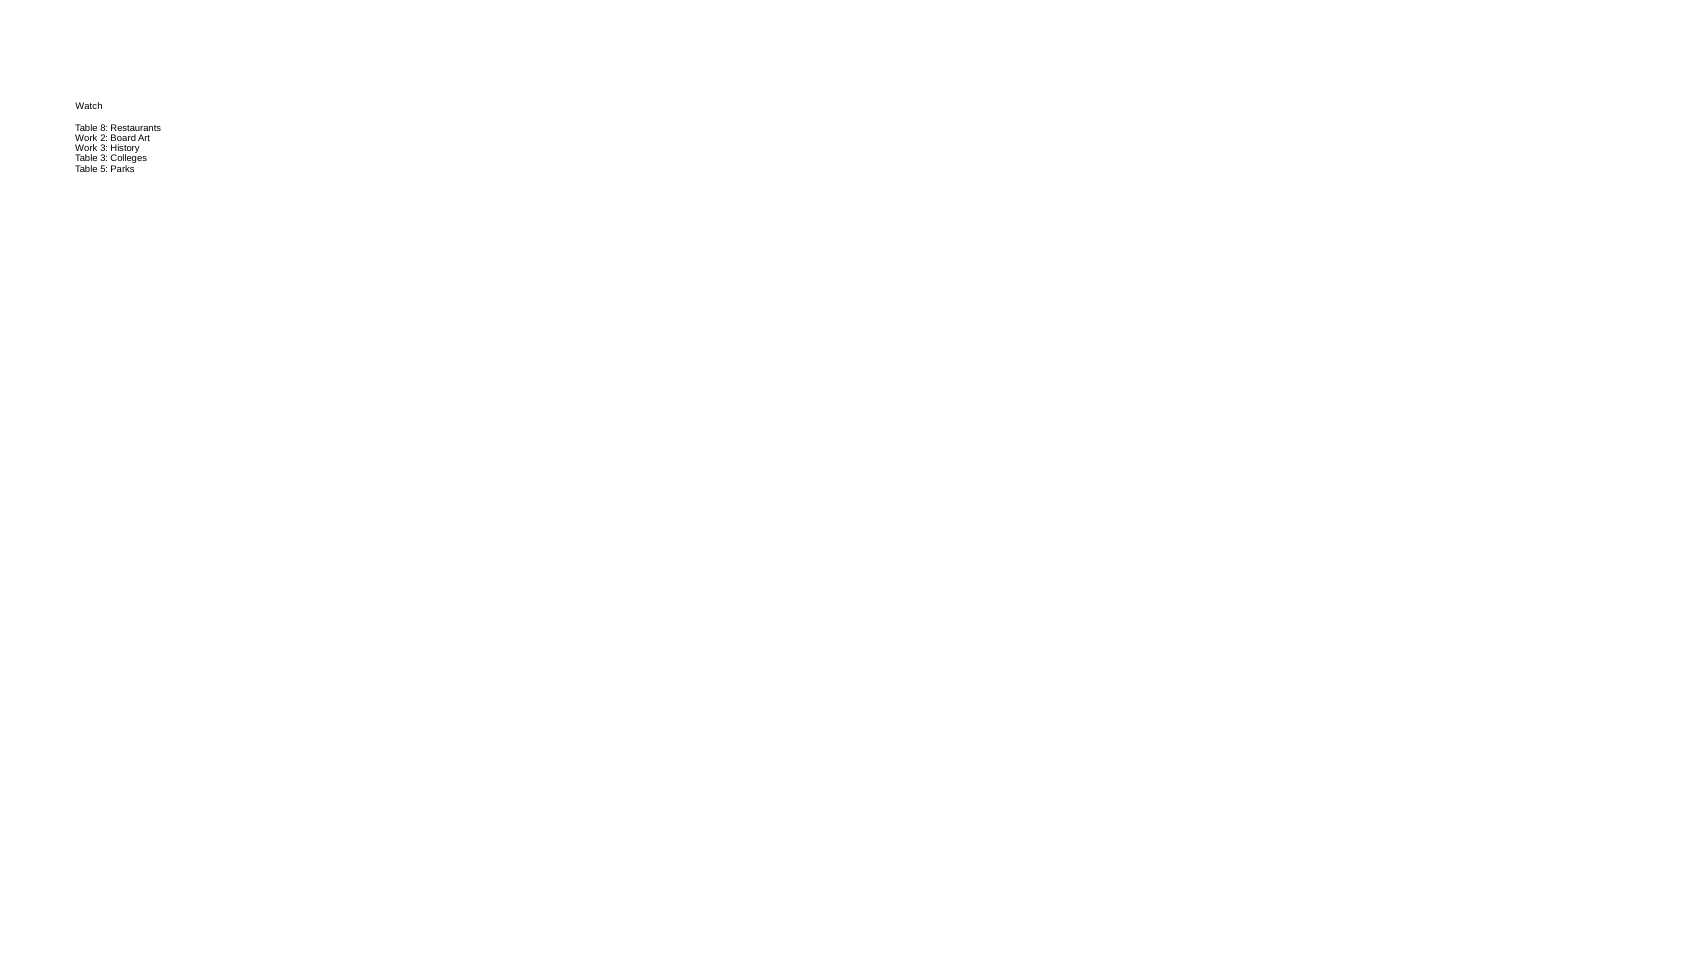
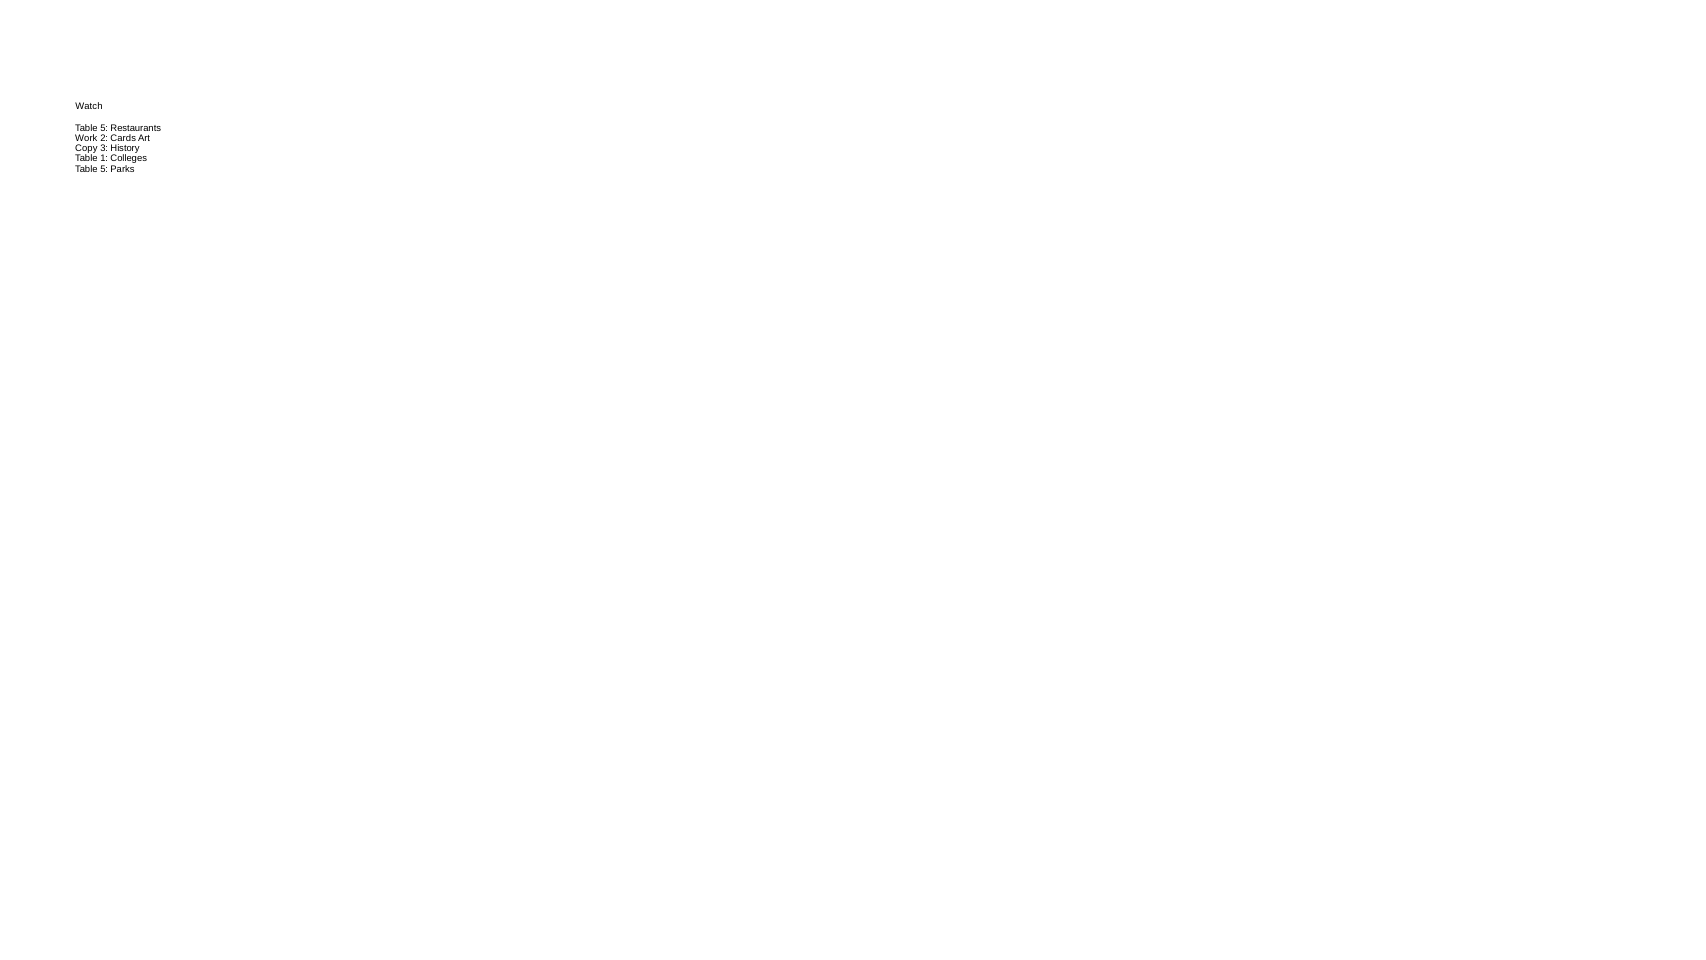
8 at (104, 128): 8 -> 5
Board: Board -> Cards
Work at (86, 148): Work -> Copy
Table 3: 3 -> 1
